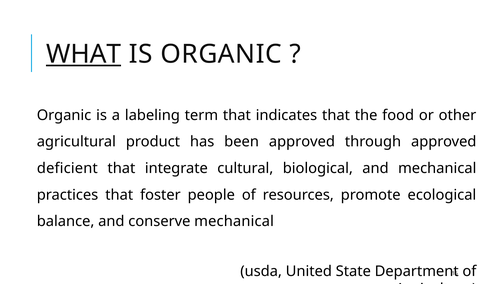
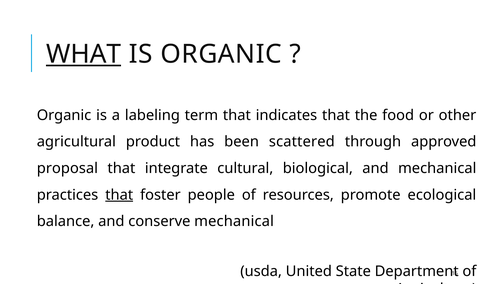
been approved: approved -> scattered
deficient: deficient -> proposal
that at (119, 194) underline: none -> present
